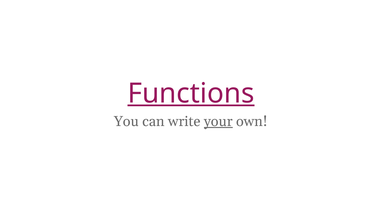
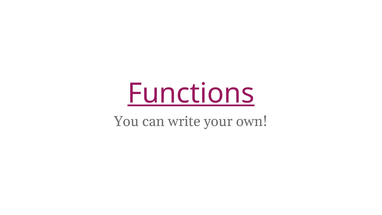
your underline: present -> none
